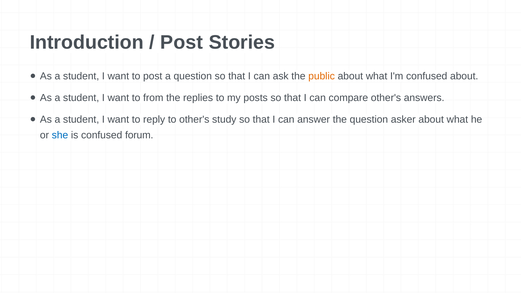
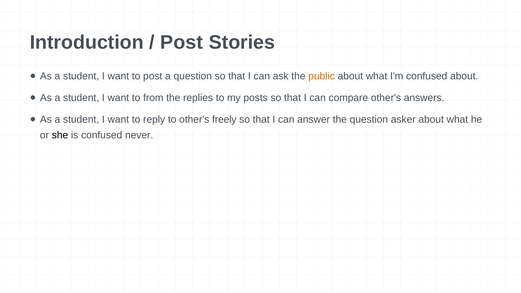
study: study -> freely
she colour: blue -> black
forum: forum -> never
